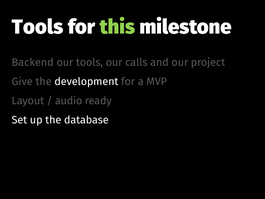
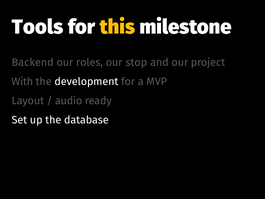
this colour: light green -> yellow
our tools: tools -> roles
calls: calls -> stop
Give: Give -> With
